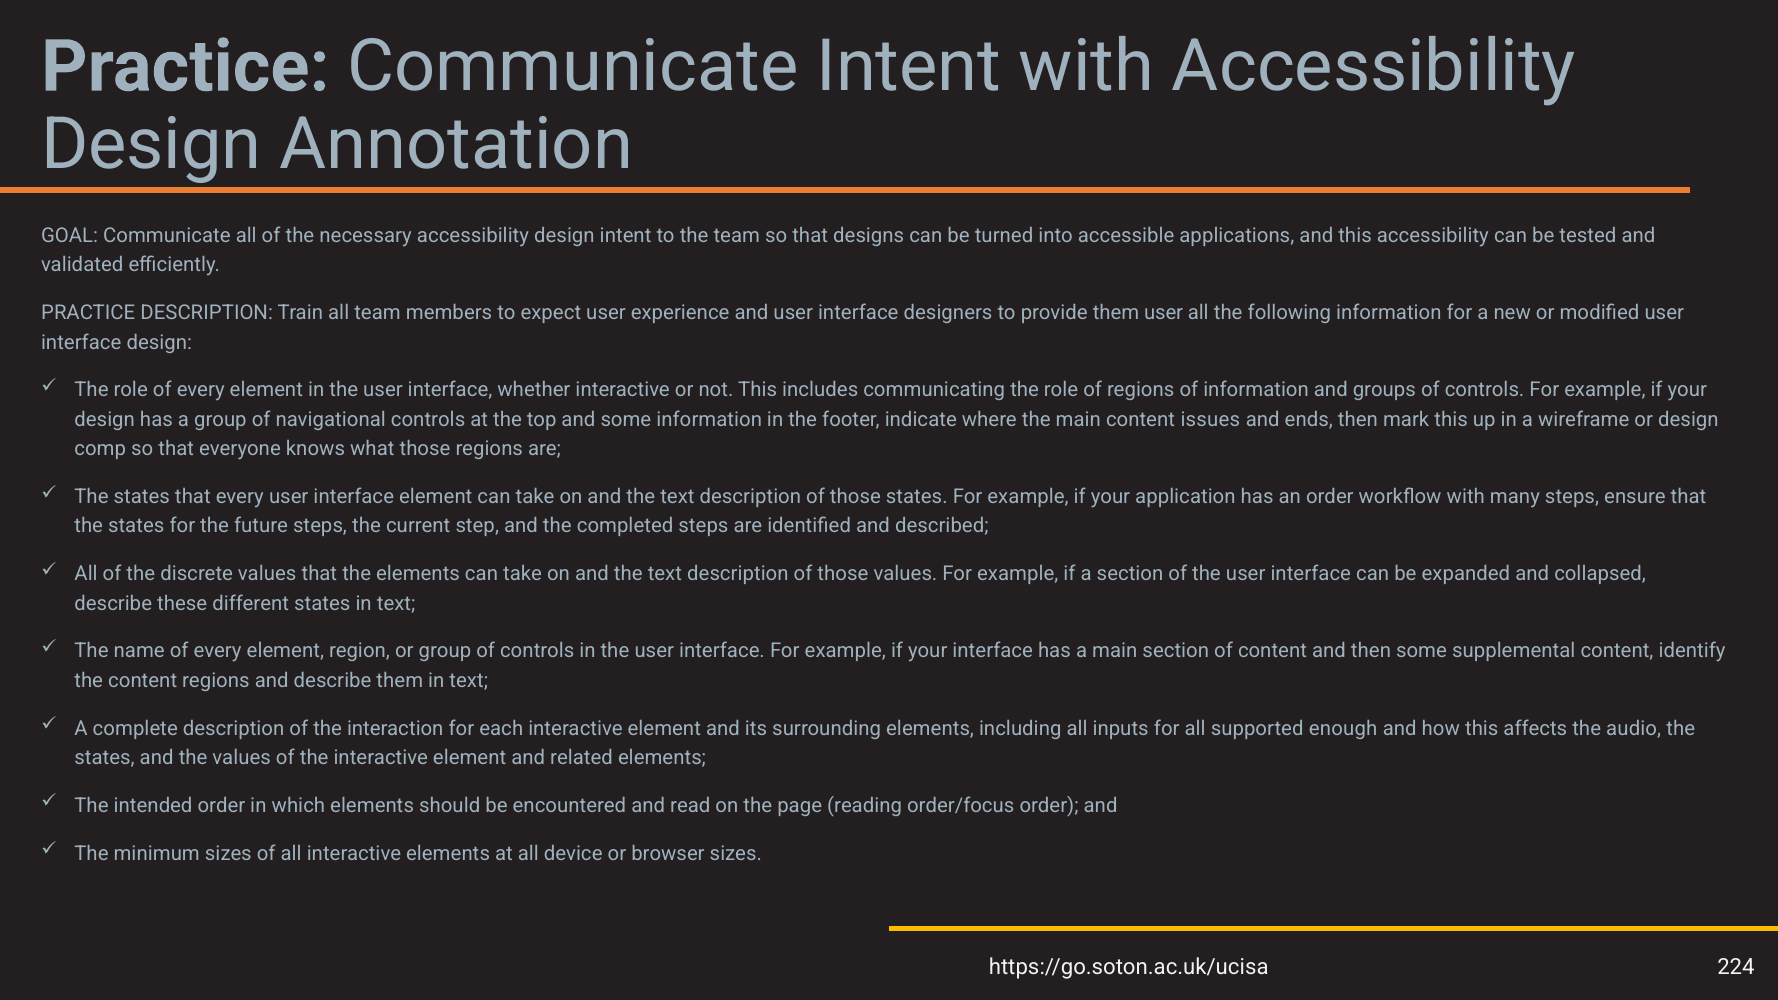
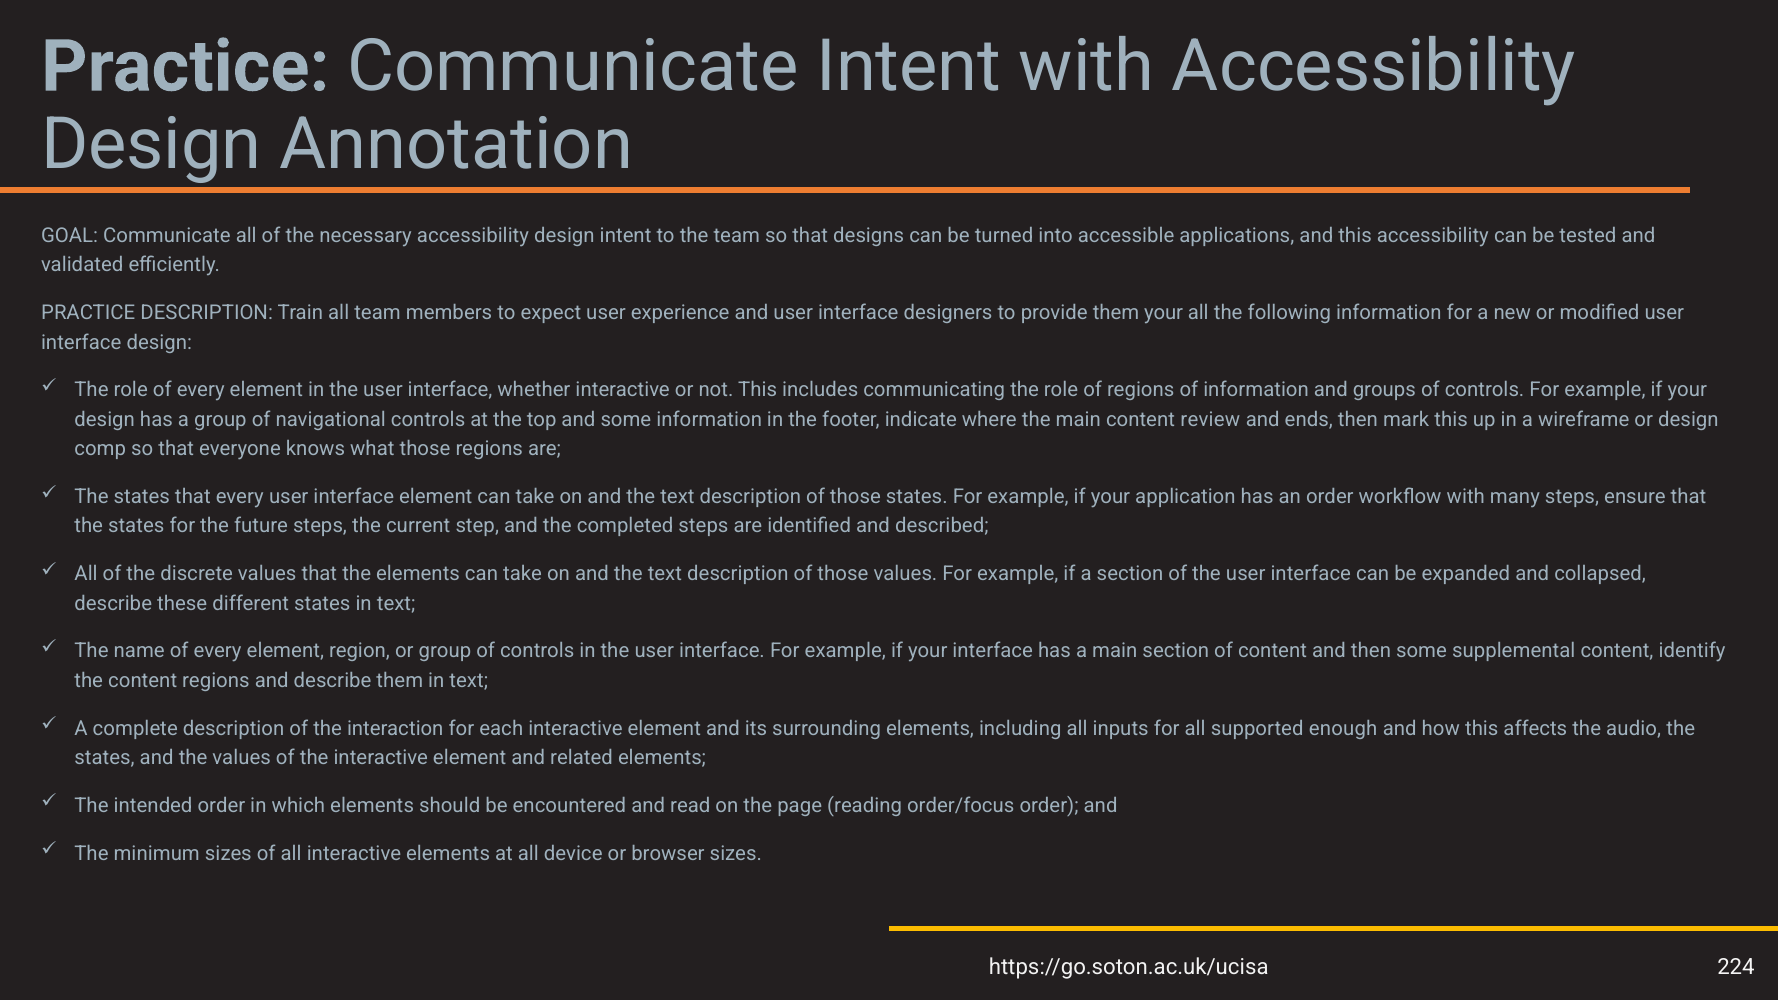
them user: user -> your
issues: issues -> review
